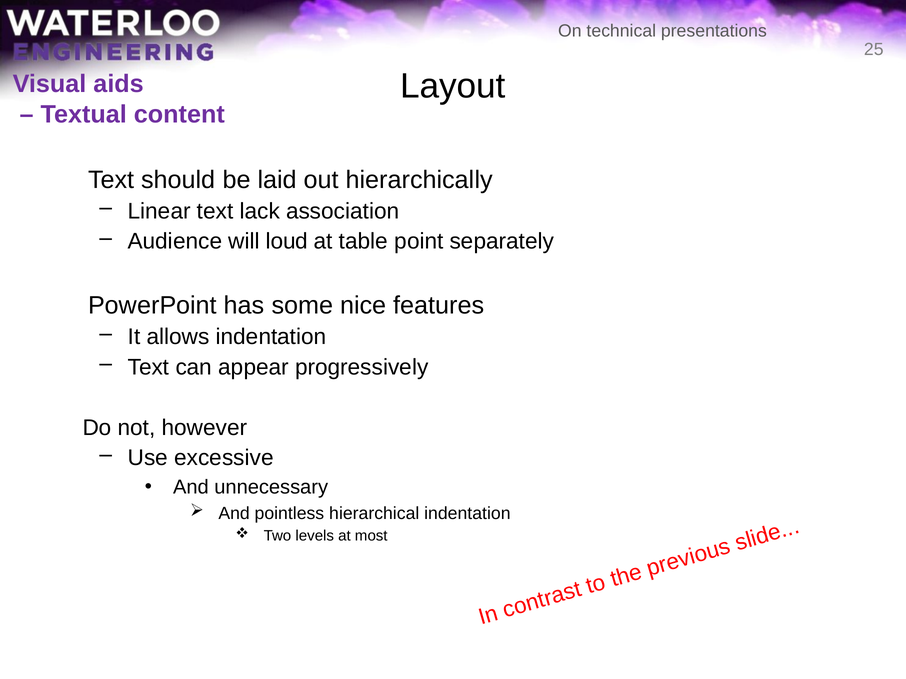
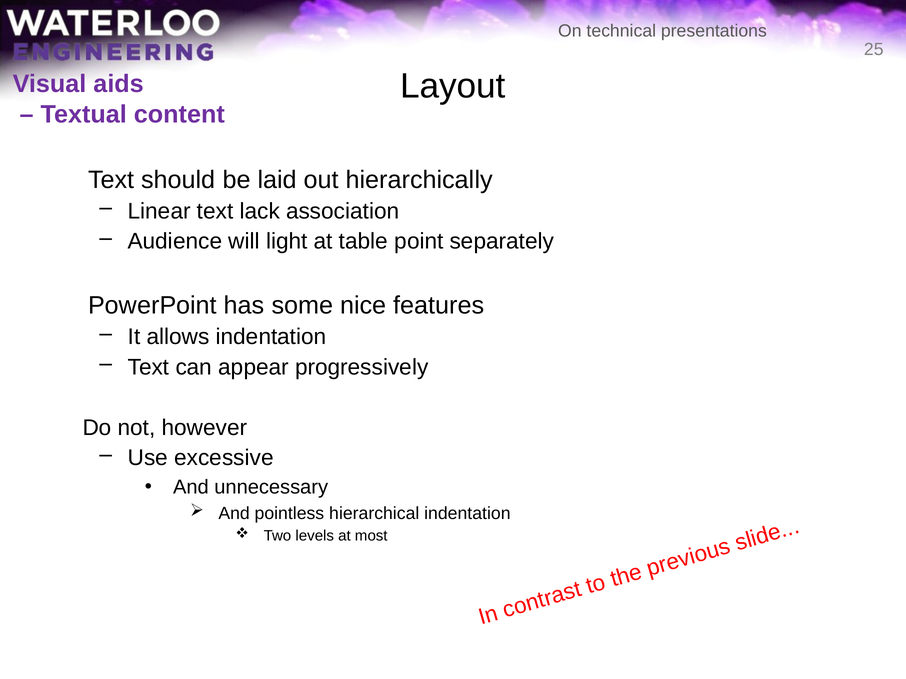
loud: loud -> light
